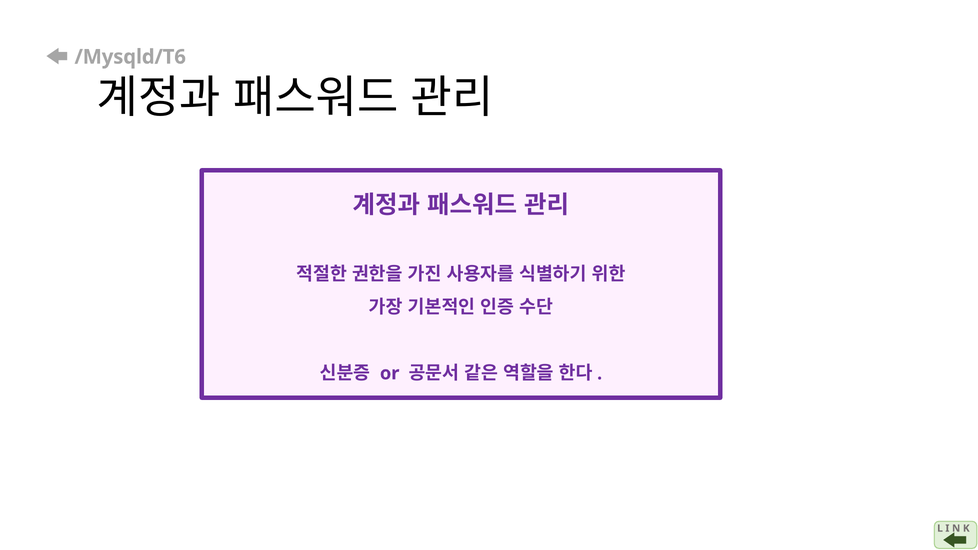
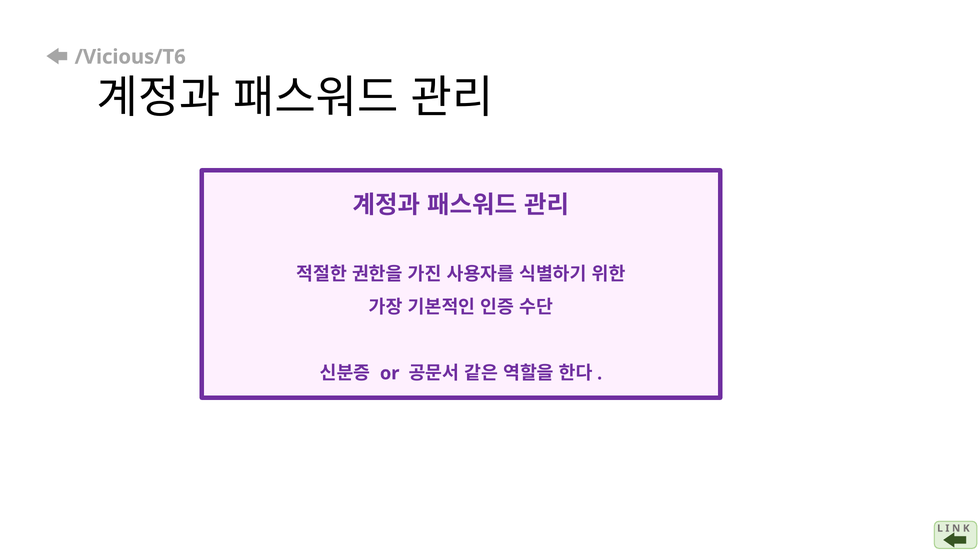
/Mysqld/T6: /Mysqld/T6 -> /Vicious/T6
